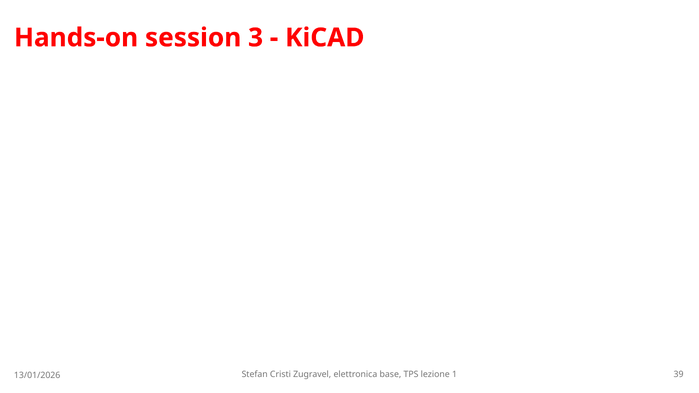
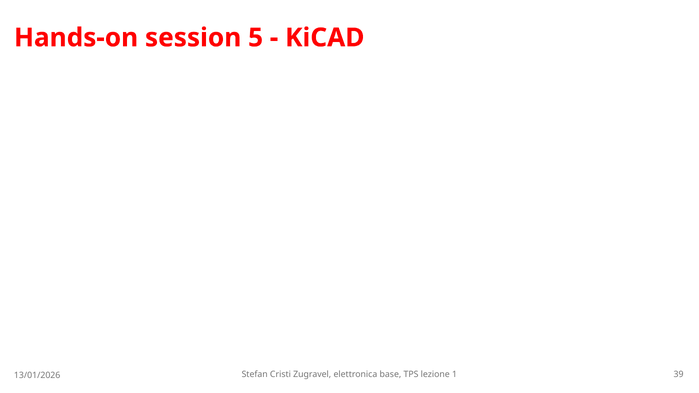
3: 3 -> 5
